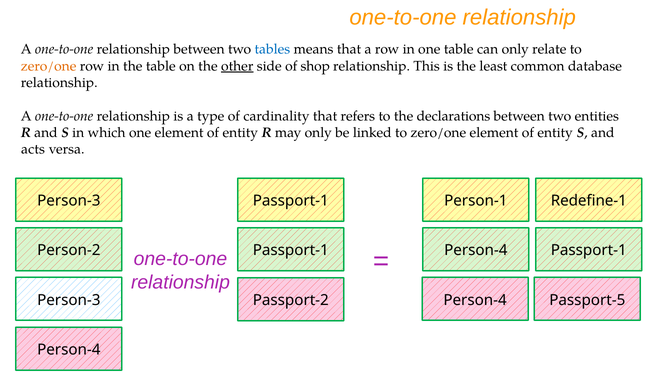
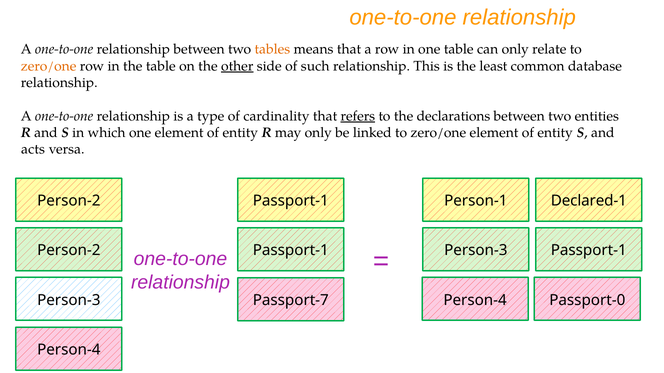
tables colour: blue -> orange
shop: shop -> such
refers underline: none -> present
Person-3 at (69, 201): Person-3 -> Person-2
Redefine-1: Redefine-1 -> Declared-1
Person-2 Passport-1 Person-4: Person-4 -> Person-3
Passport-2: Passport-2 -> Passport-7
Passport-5: Passport-5 -> Passport-0
